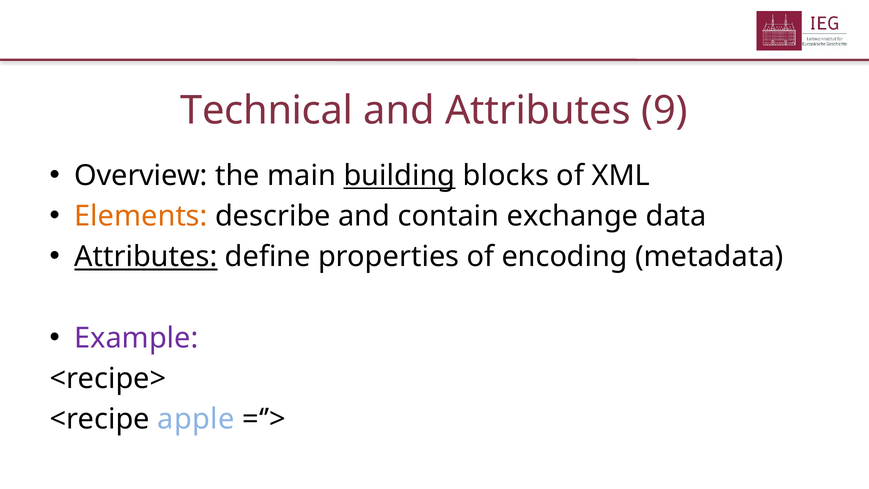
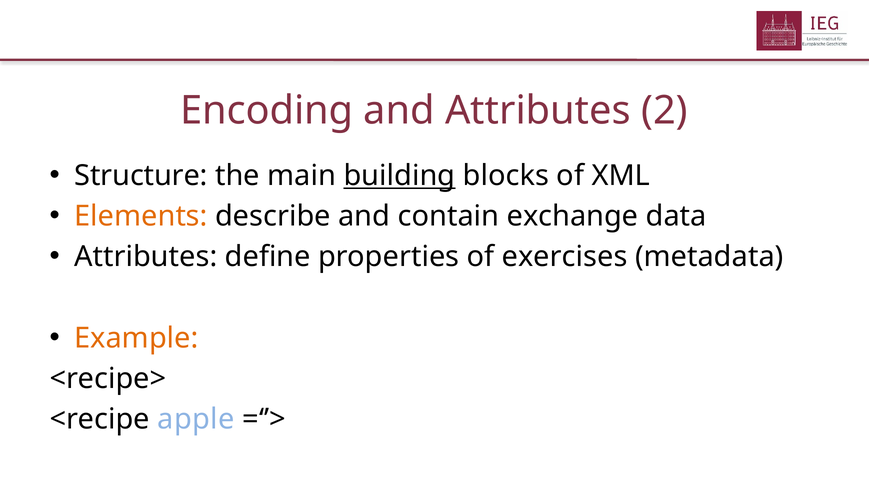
Technical: Technical -> Encoding
9: 9 -> 2
Overview: Overview -> Structure
Attributes at (146, 257) underline: present -> none
encoding: encoding -> exercises
Example colour: purple -> orange
